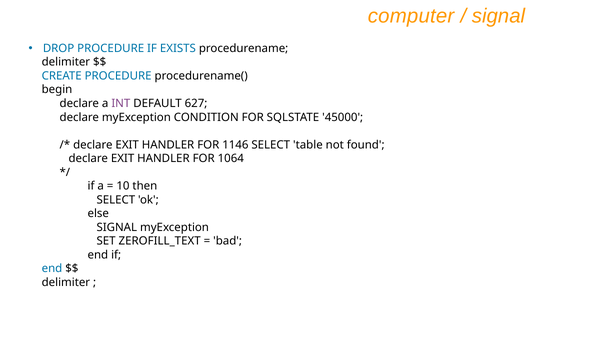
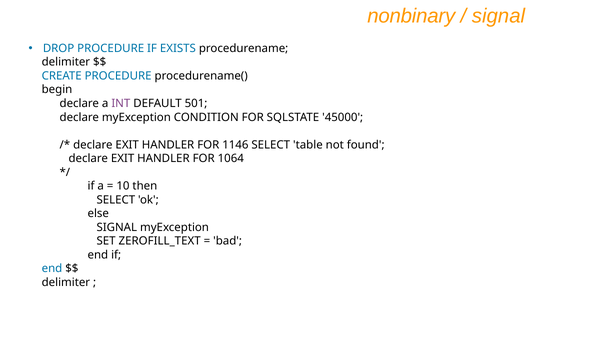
computer: computer -> nonbinary
627: 627 -> 501
